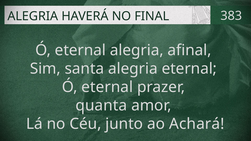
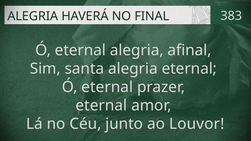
quanta at (101, 106): quanta -> eternal
Achará: Achará -> Louvor
